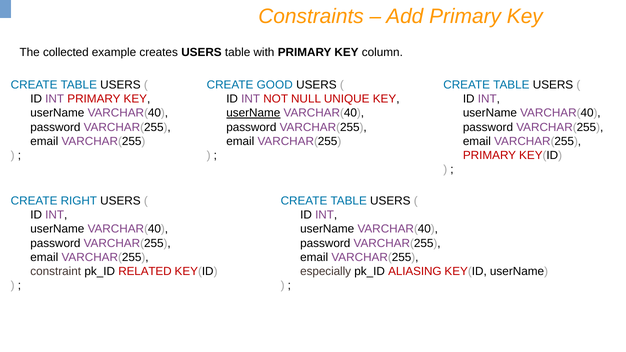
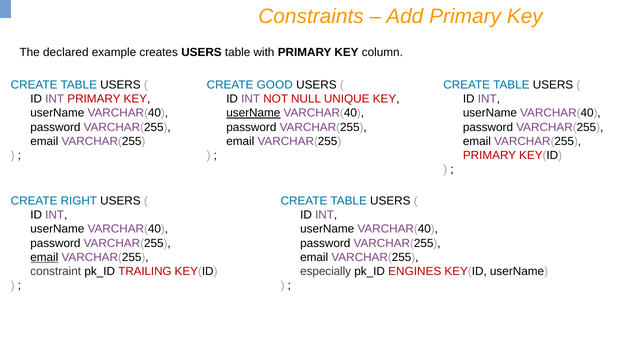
collected: collected -> declared
email at (44, 257) underline: none -> present
RELATED: RELATED -> TRAILING
ALIASING: ALIASING -> ENGINES
